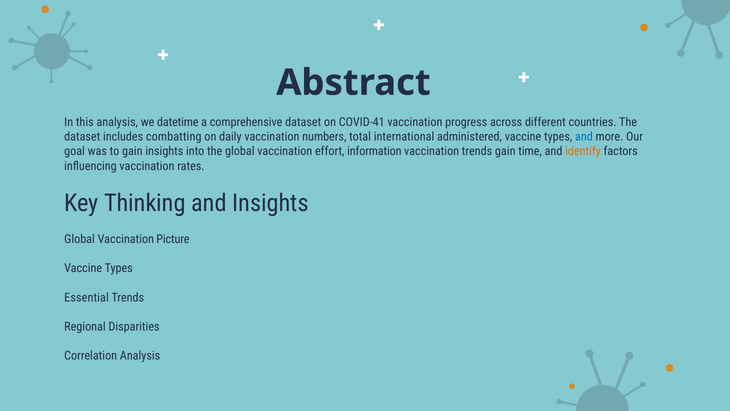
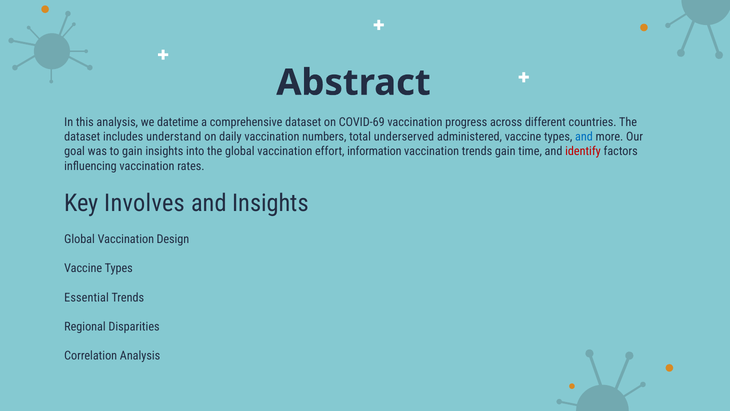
COVID-41: COVID-41 -> COVID-69
combatting: combatting -> understand
international: international -> underserved
identify colour: orange -> red
Thinking: Thinking -> Involves
Picture: Picture -> Design
